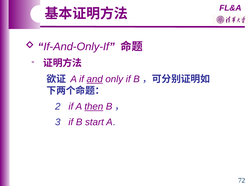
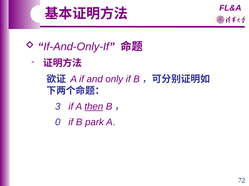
and underline: present -> none
2: 2 -> 3
3: 3 -> 0
start: start -> park
